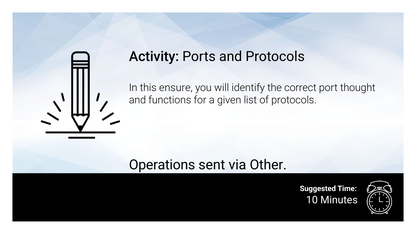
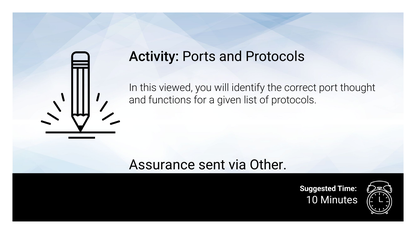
ensure: ensure -> viewed
Operations: Operations -> Assurance
